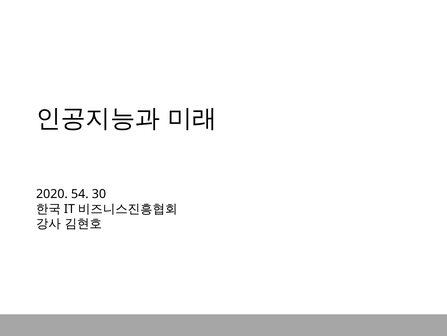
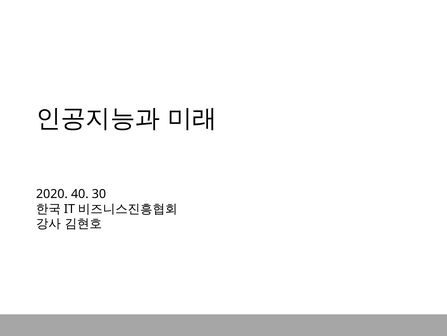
54: 54 -> 40
